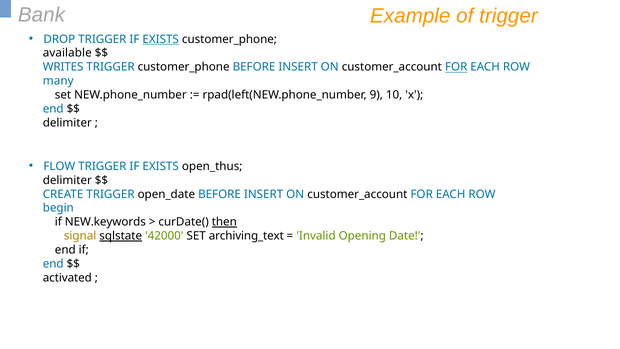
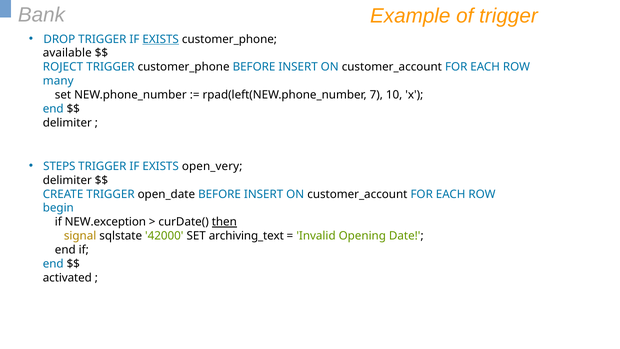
WRITES: WRITES -> ROJECT
FOR at (456, 67) underline: present -> none
9: 9 -> 7
FLOW: FLOW -> STEPS
open_thus: open_thus -> open_very
NEW.keywords: NEW.keywords -> NEW.exception
sqlstate underline: present -> none
